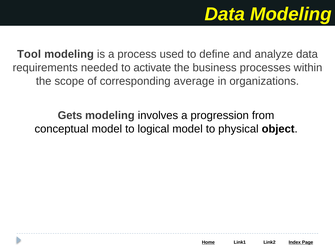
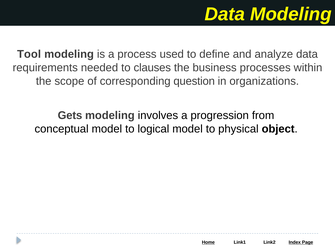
activate: activate -> clauses
average: average -> question
